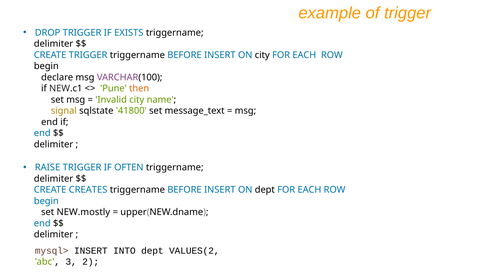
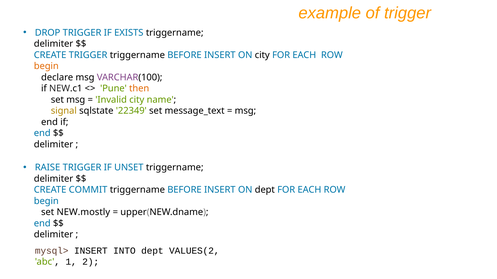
begin at (46, 66) colour: black -> orange
41800: 41800 -> 22349
OFTEN: OFTEN -> UNSET
CREATES: CREATES -> COMMIT
3: 3 -> 1
